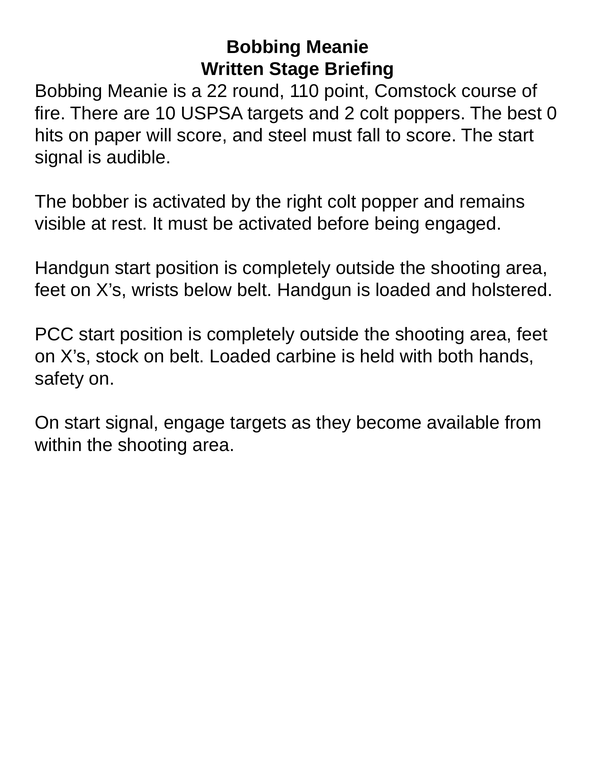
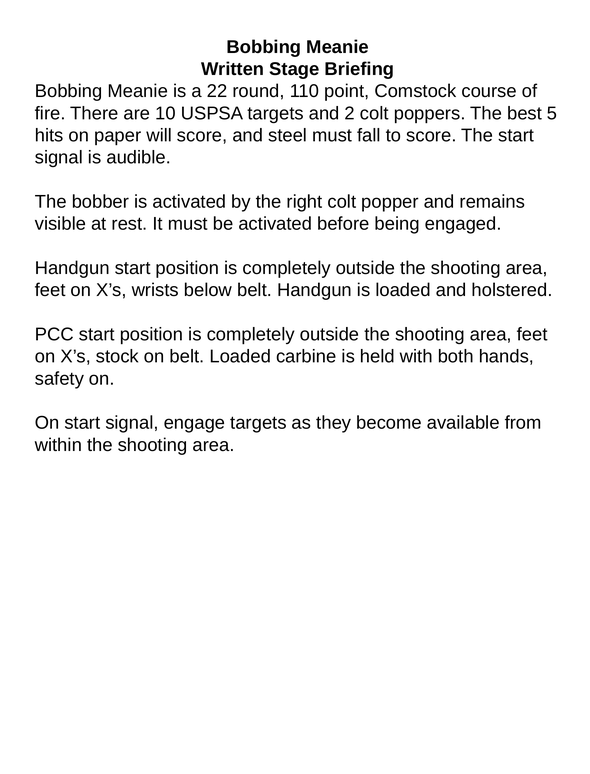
0: 0 -> 5
